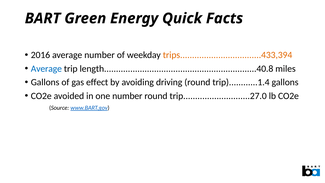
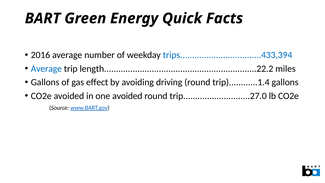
trips..................................433,394 colour: orange -> blue
length................................................................40.8: length................................................................40.8 -> length................................................................22.2
one number: number -> avoided
